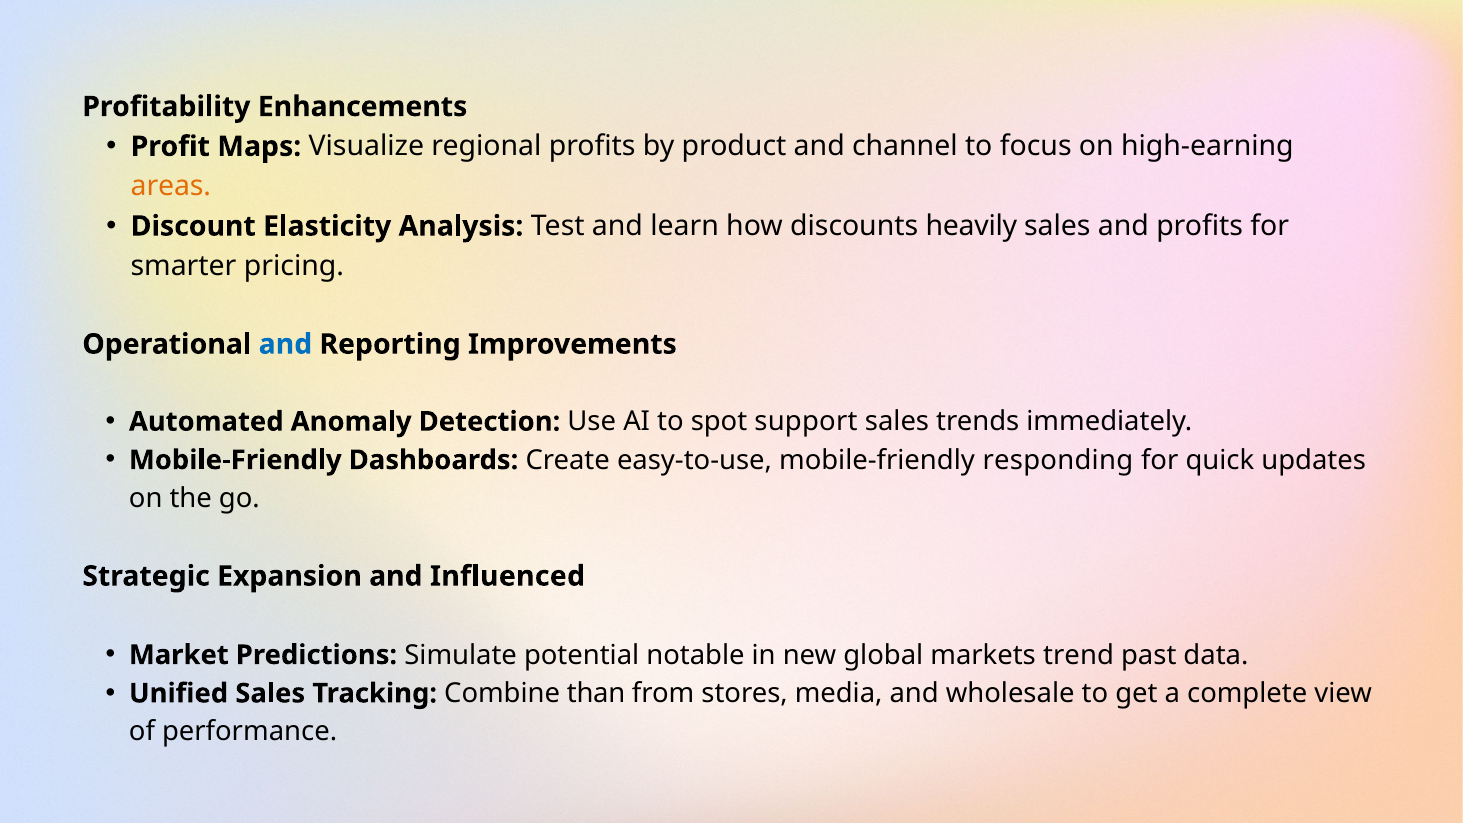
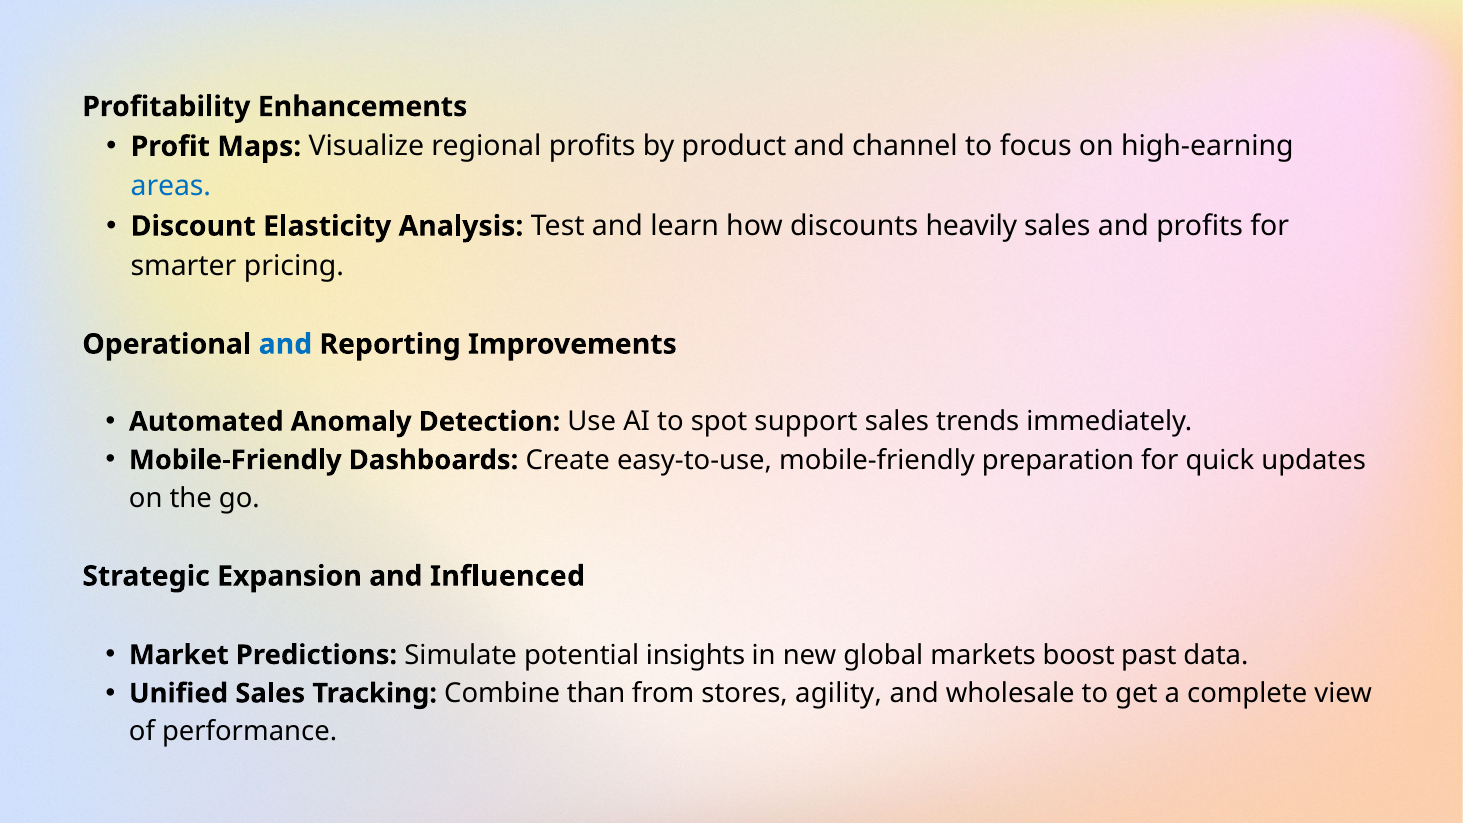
areas colour: orange -> blue
responding: responding -> preparation
notable: notable -> insights
trend: trend -> boost
media: media -> agility
